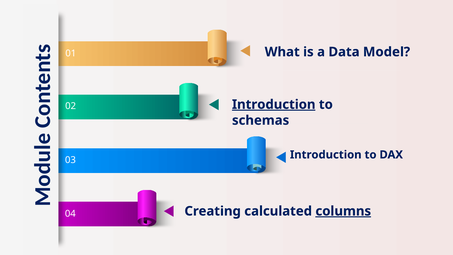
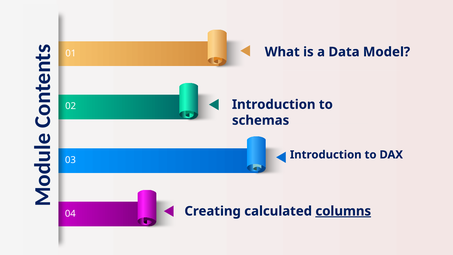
Introduction at (274, 104) underline: present -> none
